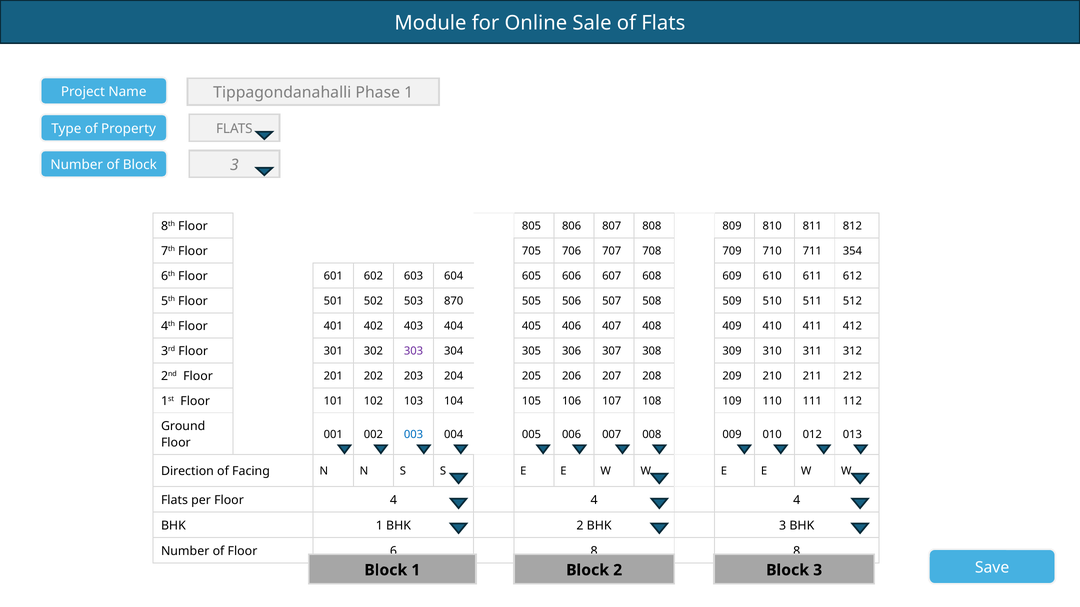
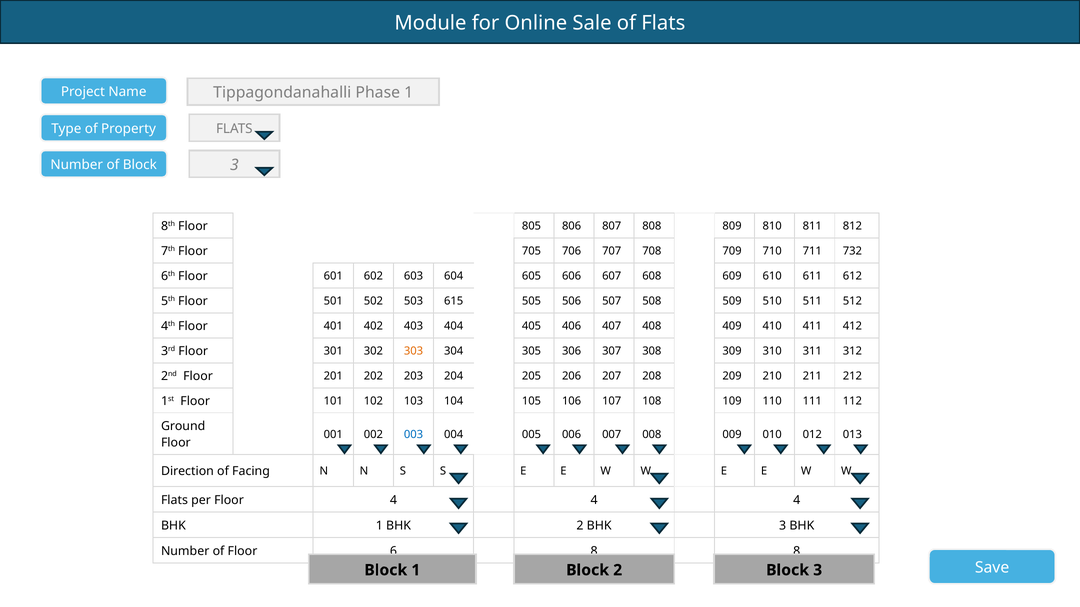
354: 354 -> 732
870: 870 -> 615
303 colour: purple -> orange
